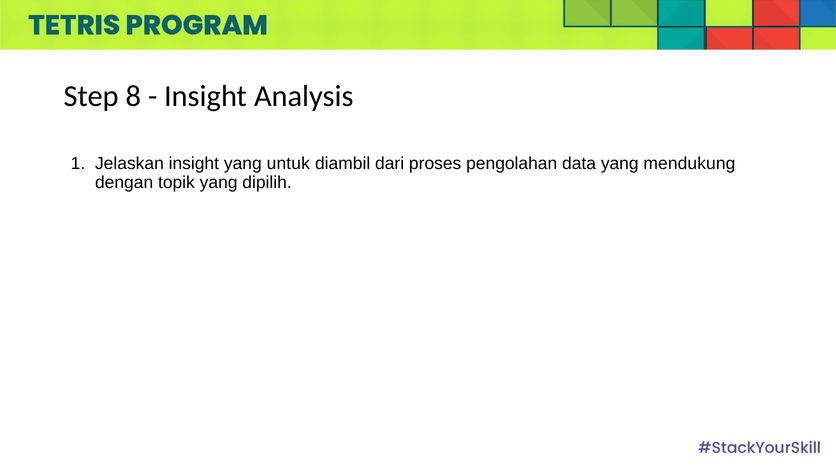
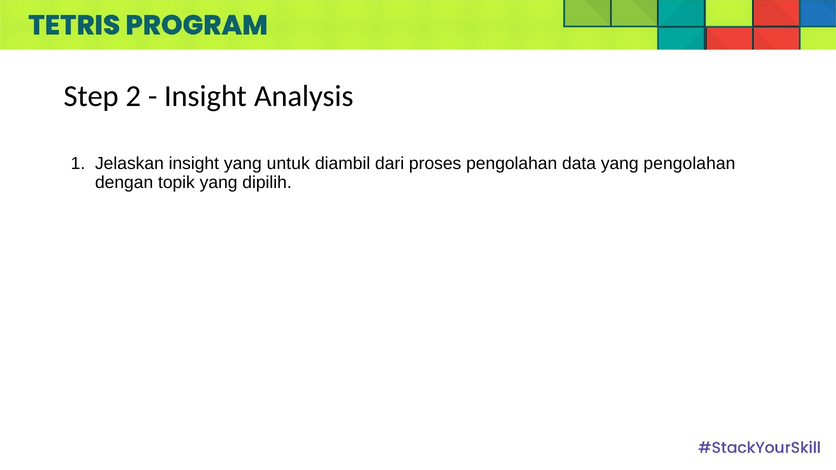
8: 8 -> 2
yang mendukung: mendukung -> pengolahan
